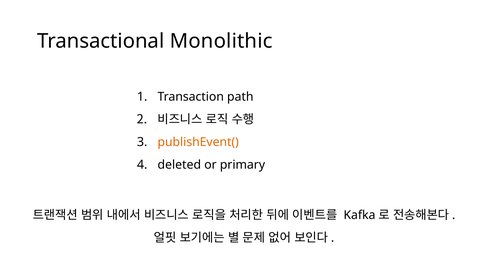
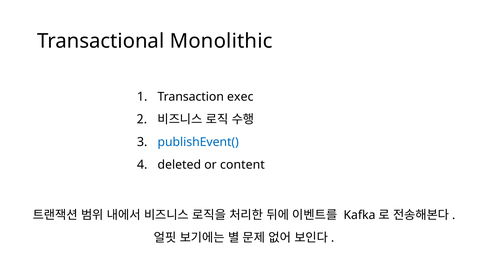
path: path -> exec
publishEvent( colour: orange -> blue
primary: primary -> content
